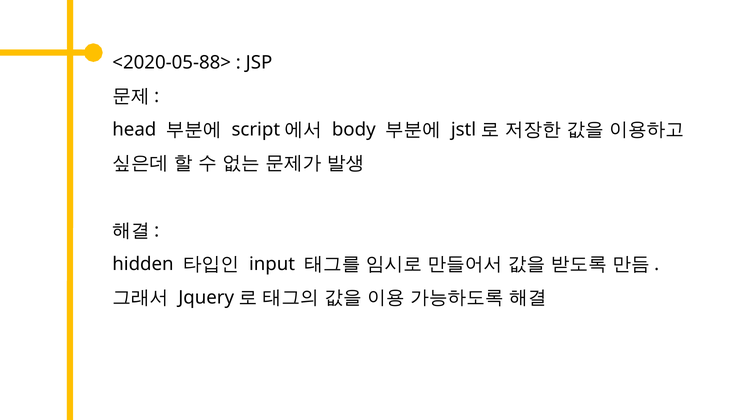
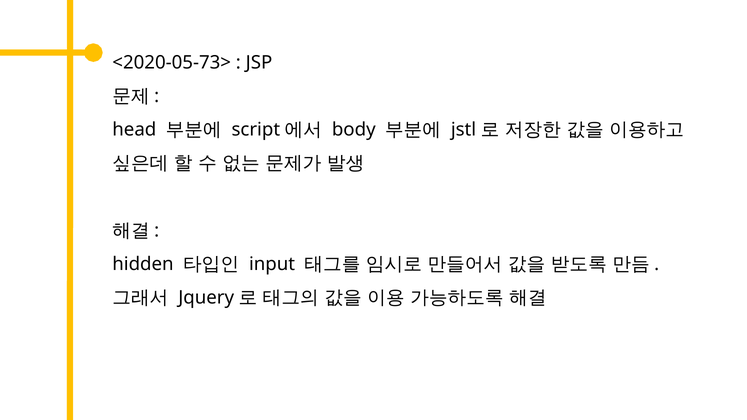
<2020-05-88>: <2020-05-88> -> <2020-05-73>
